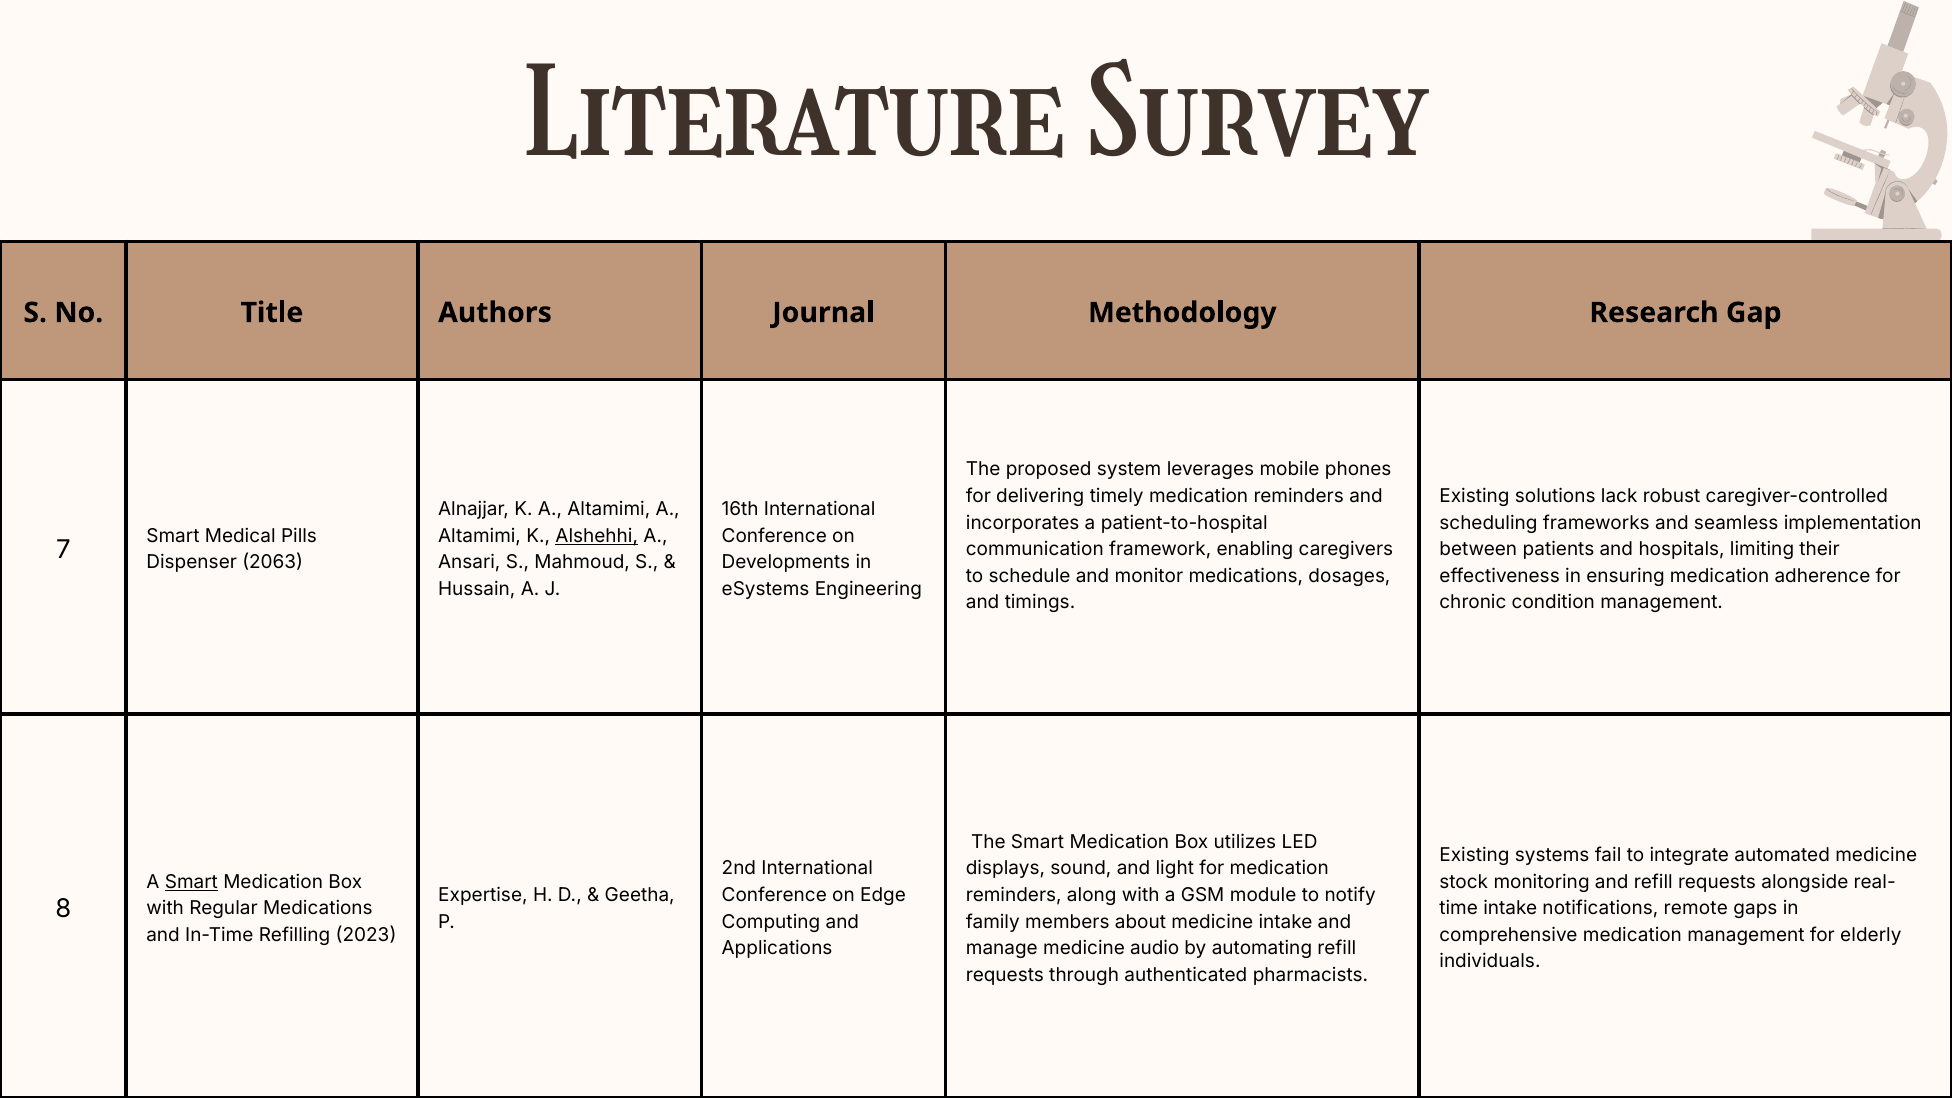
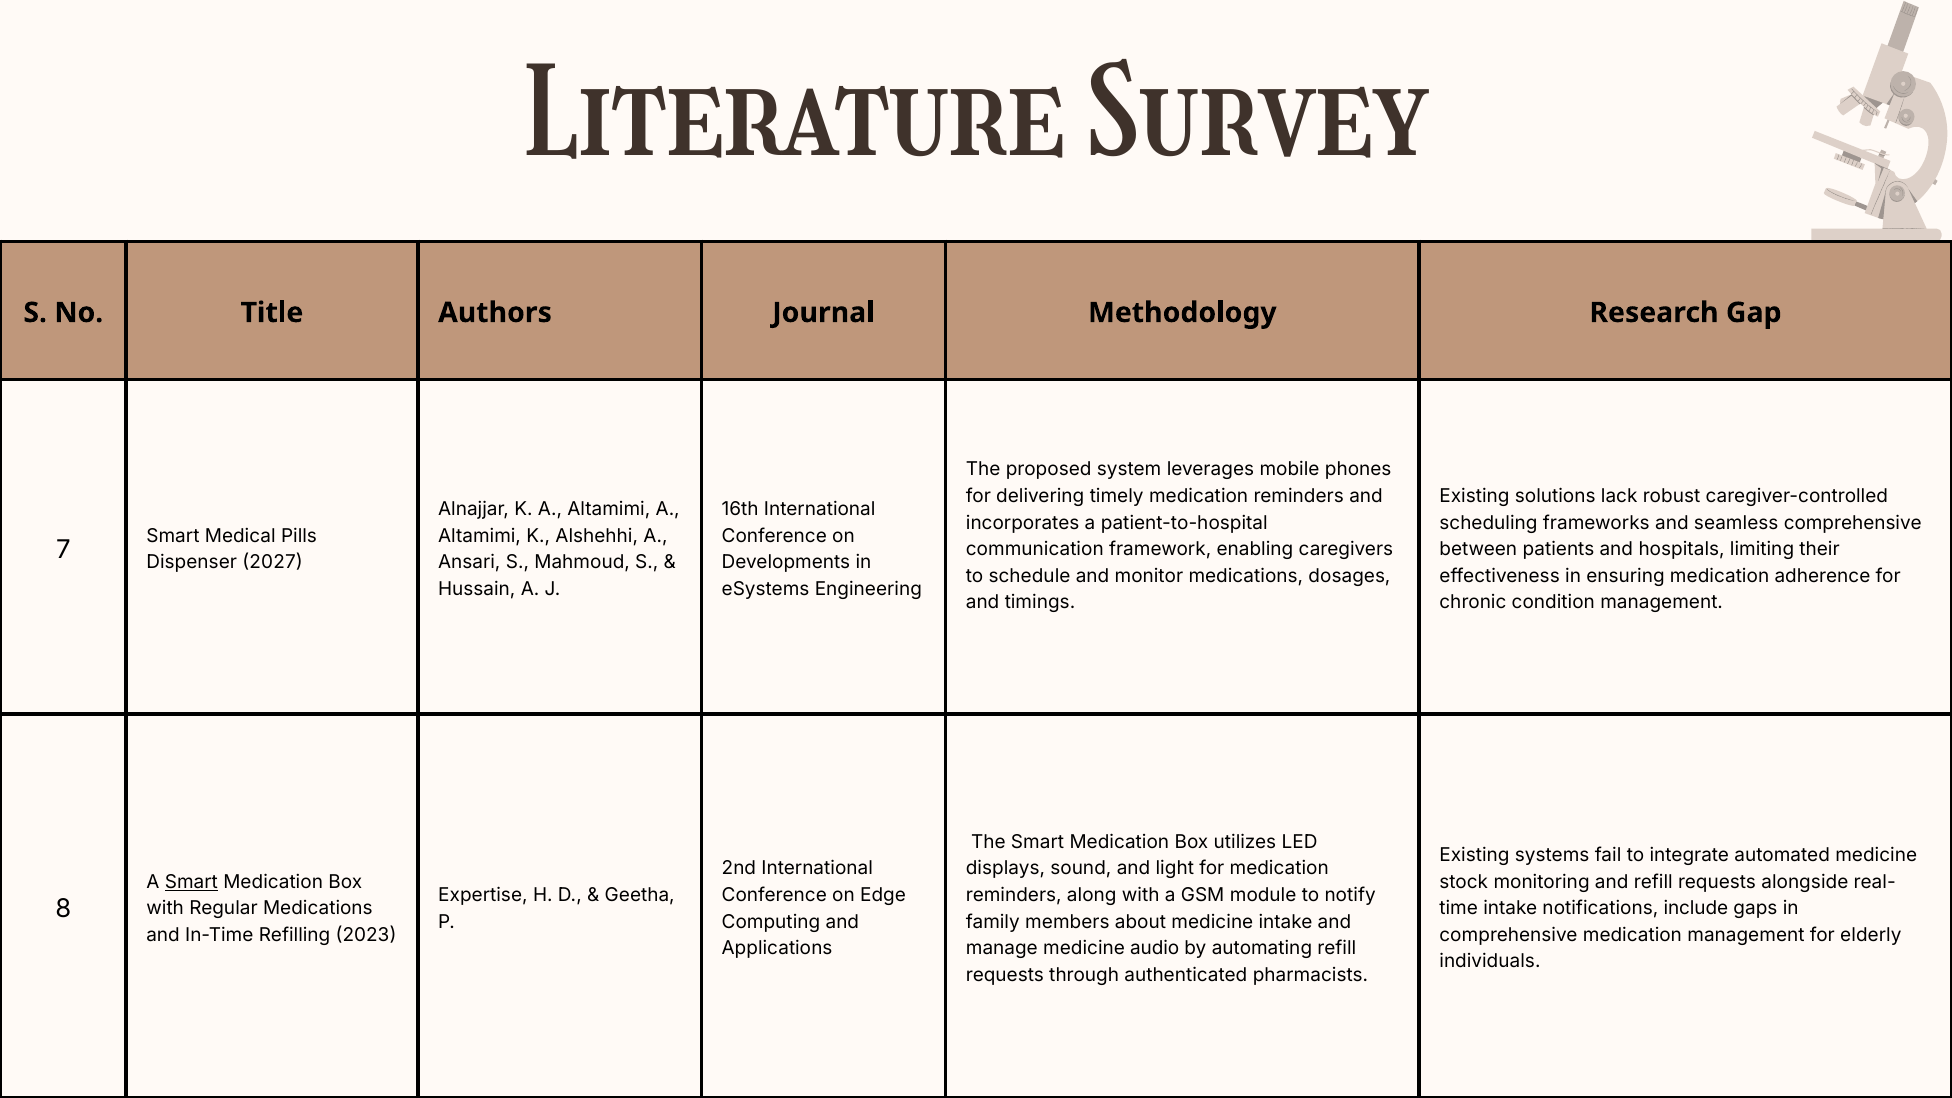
seamless implementation: implementation -> comprehensive
Alshehhi underline: present -> none
2063: 2063 -> 2027
remote: remote -> include
